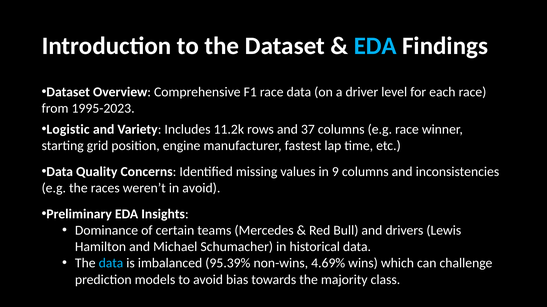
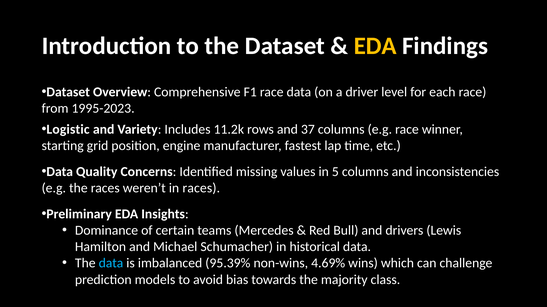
EDA at (375, 46) colour: light blue -> yellow
9: 9 -> 5
in avoid: avoid -> races
